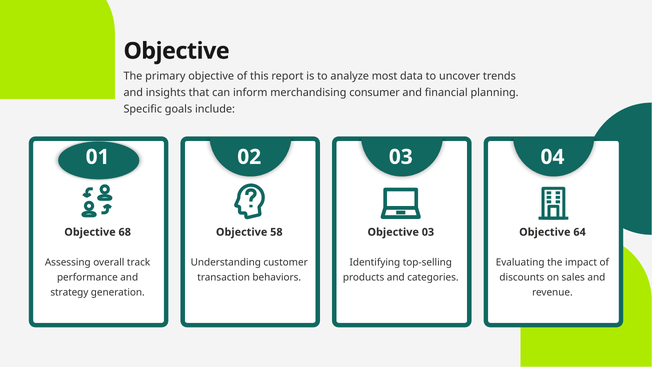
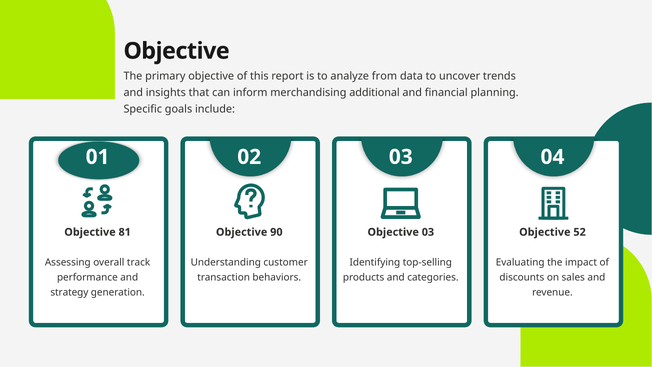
most: most -> from
consumer: consumer -> additional
68: 68 -> 81
58: 58 -> 90
64: 64 -> 52
